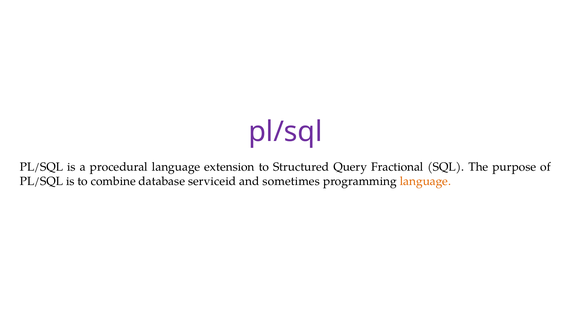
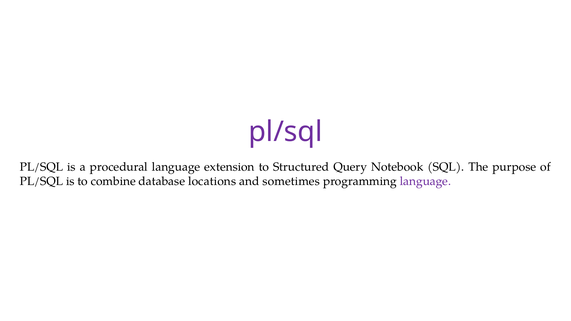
Fractional: Fractional -> Notebook
serviceid: serviceid -> locations
language at (425, 181) colour: orange -> purple
